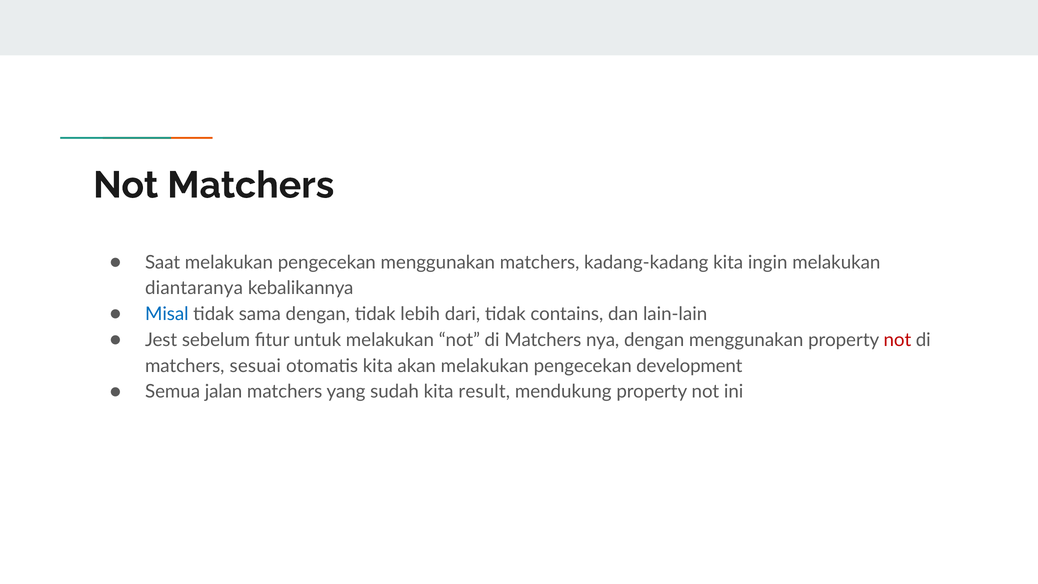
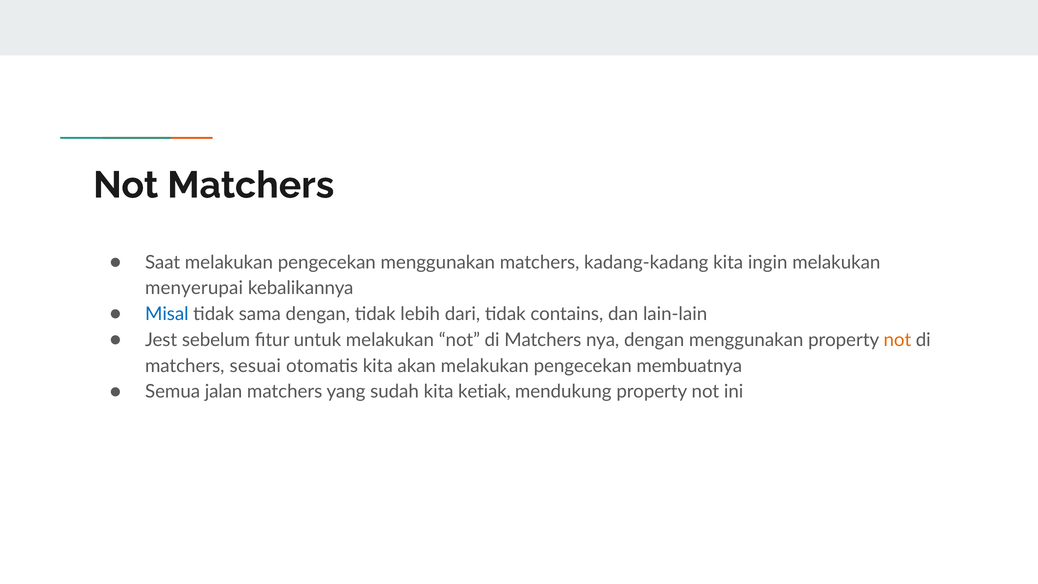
diantaranya: diantaranya -> menyerupai
not at (897, 340) colour: red -> orange
development: development -> membuatnya
result: result -> ketiak
